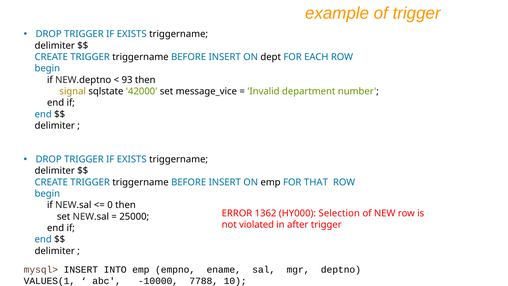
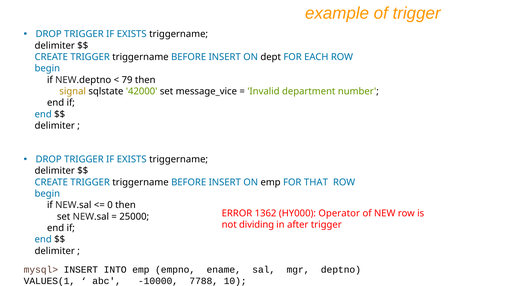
93: 93 -> 79
Selection: Selection -> Operator
violated: violated -> dividing
